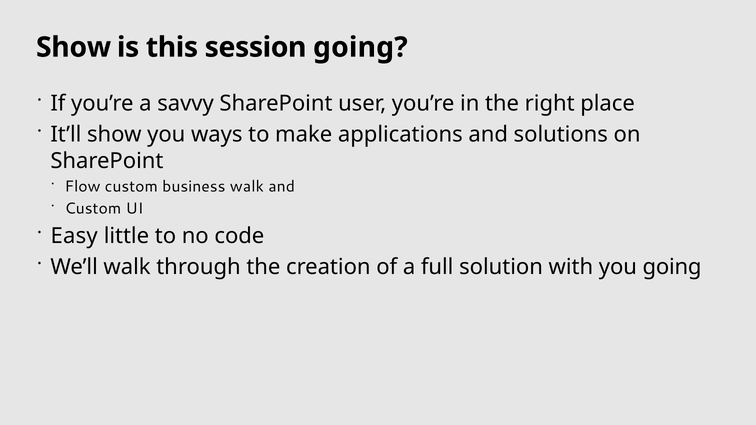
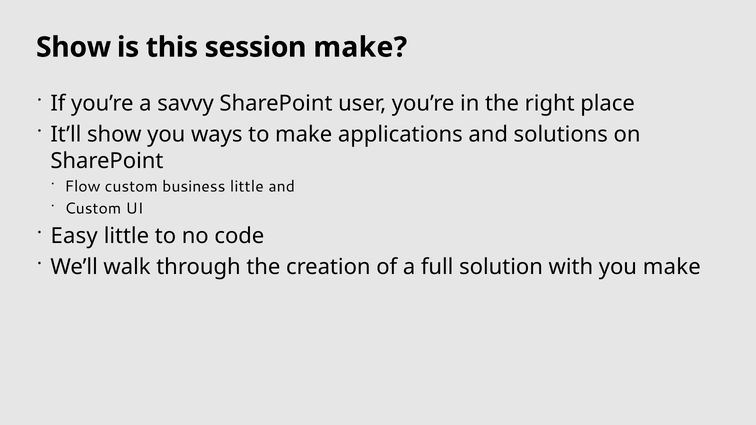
session going: going -> make
business walk: walk -> little
you going: going -> make
